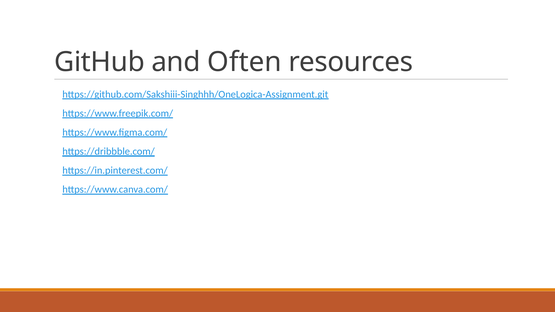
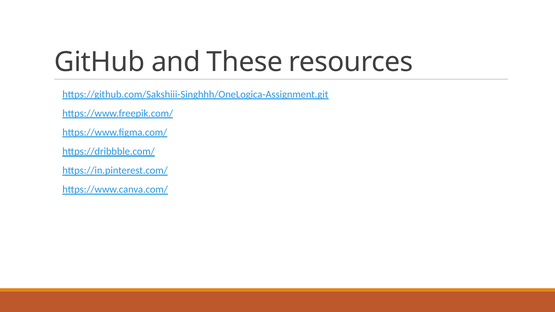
Often: Often -> These
